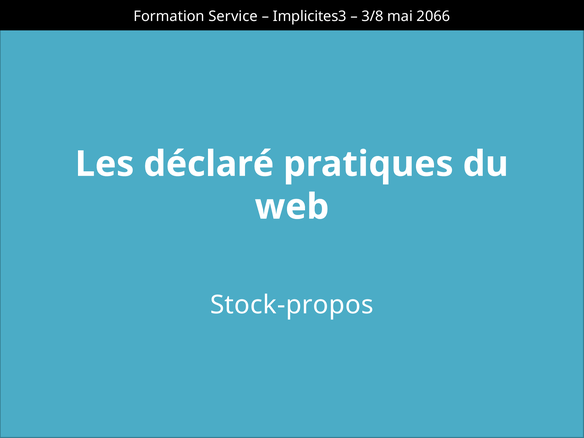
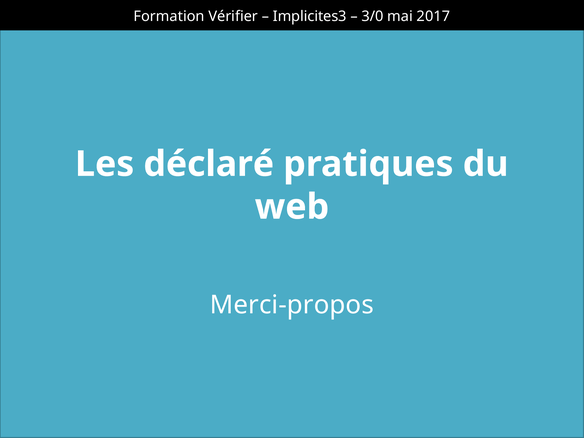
Service: Service -> Vérifier
3/8: 3/8 -> 3/0
2066: 2066 -> 2017
Stock-propos: Stock-propos -> Merci-propos
